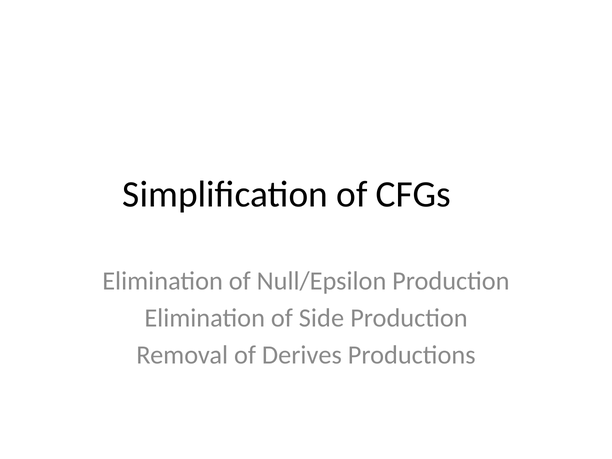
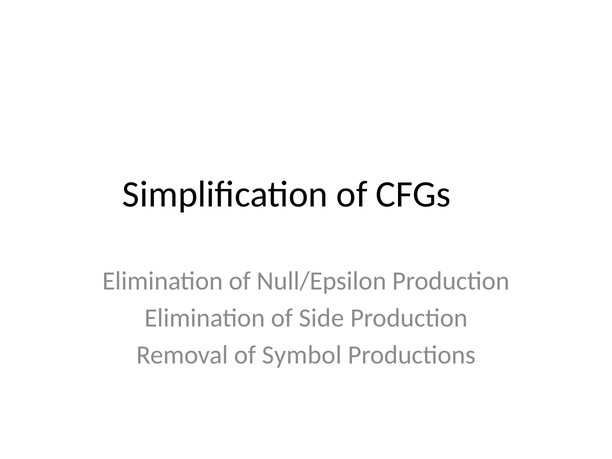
Derives: Derives -> Symbol
